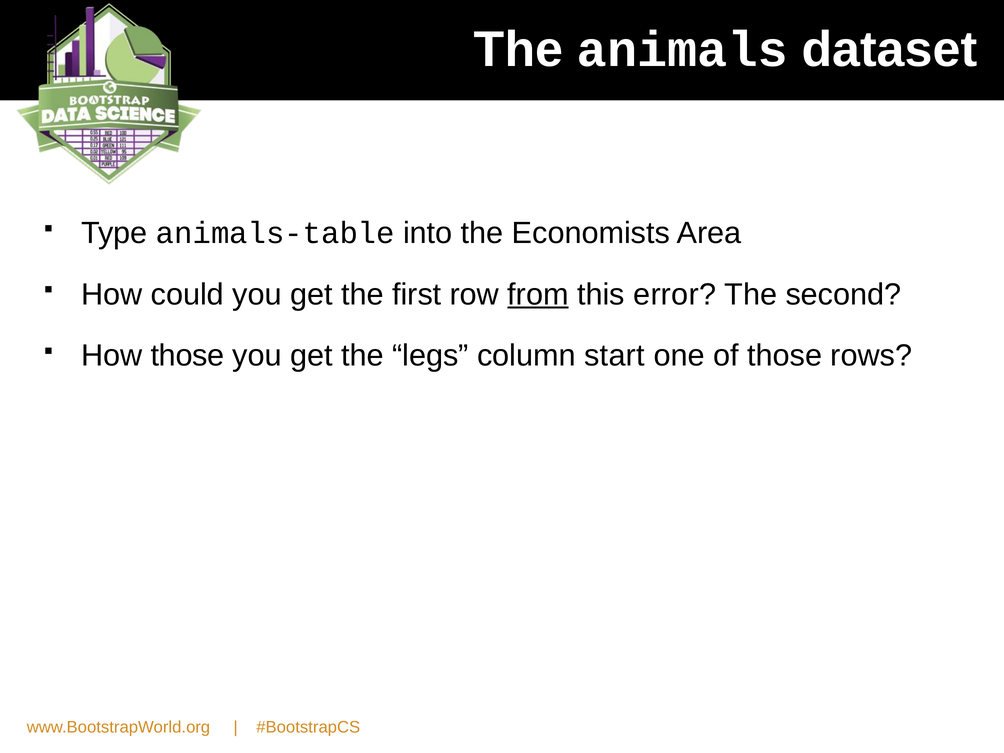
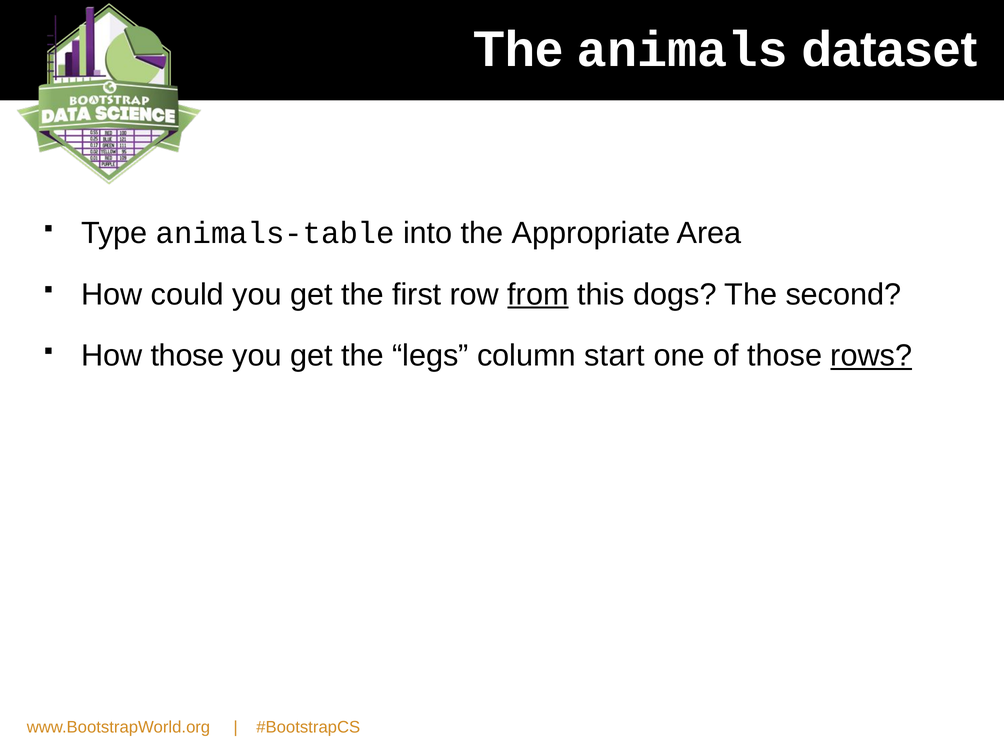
Economists: Economists -> Appropriate
error: error -> dogs
rows underline: none -> present
